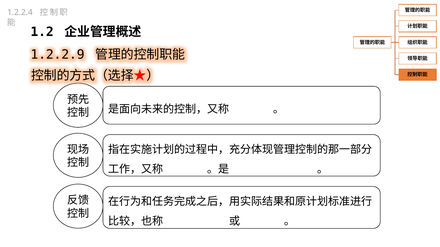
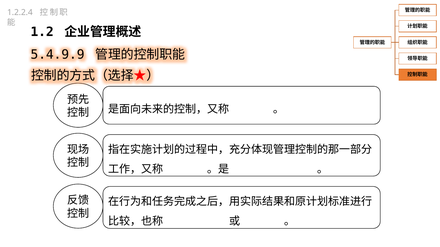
1.2.2.9: 1.2.2.9 -> 5.4.9.9
